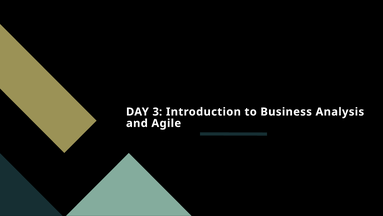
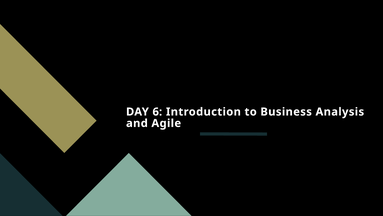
3: 3 -> 6
